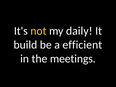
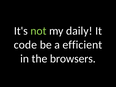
not colour: yellow -> light green
build: build -> code
meetings: meetings -> browsers
